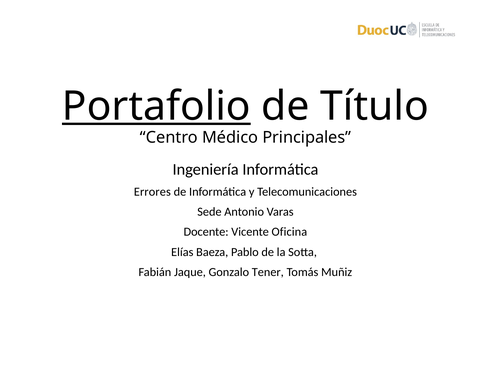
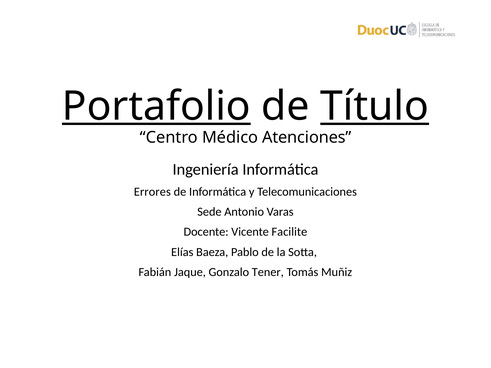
Título underline: none -> present
Principales: Principales -> Atenciones
Oficina: Oficina -> Facilite
